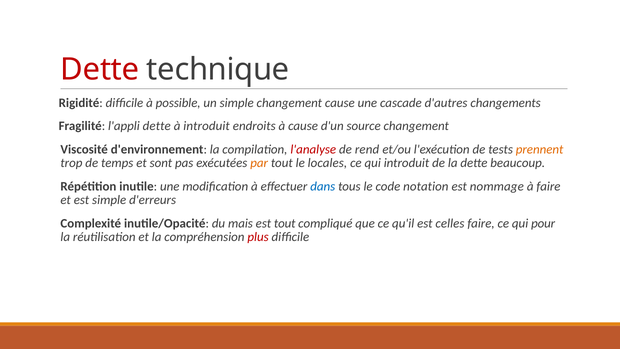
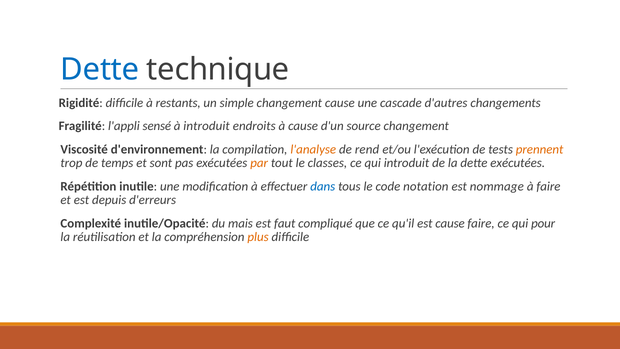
Dette at (100, 69) colour: red -> blue
possible: possible -> restants
l'appli dette: dette -> sensé
l'analyse colour: red -> orange
locales: locales -> classes
dette beaucoup: beaucoup -> exécutées
est simple: simple -> depuis
est tout: tout -> faut
est celles: celles -> cause
plus colour: red -> orange
